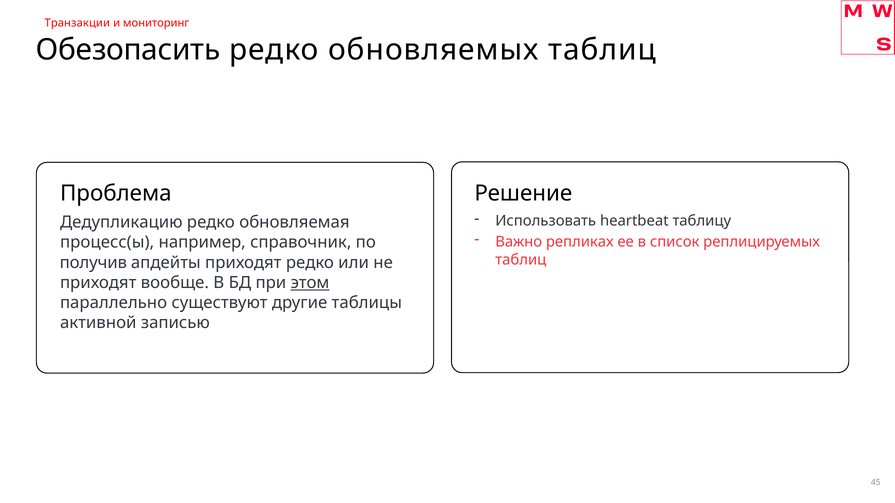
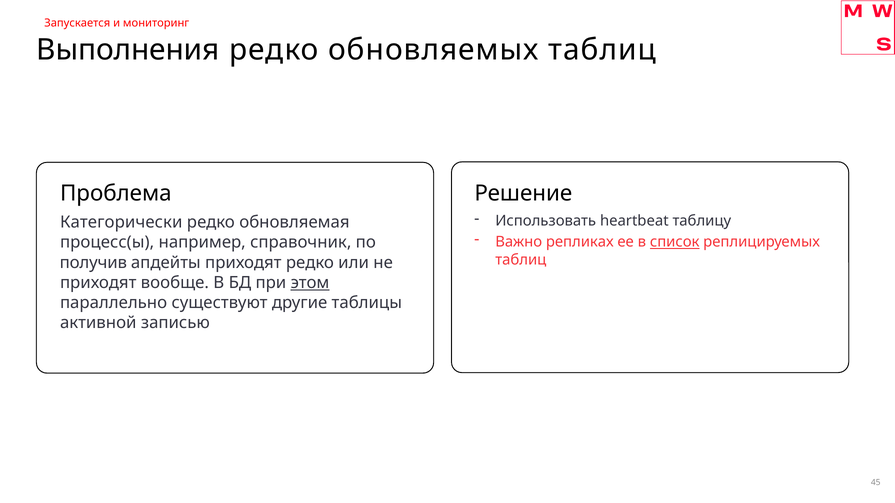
Транзакции: Транзакции -> Запускается
Обезопасить: Обезопасить -> Выполнения
Дедупликацию: Дедупликацию -> Категорически
список underline: none -> present
